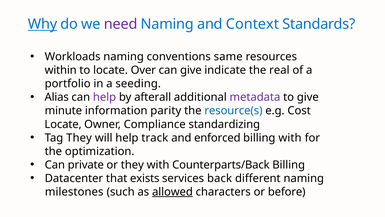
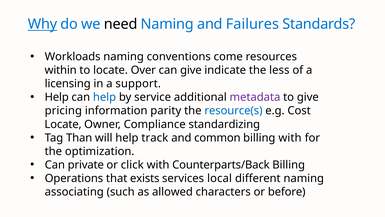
need colour: purple -> black
Context: Context -> Failures
same: same -> come
real: real -> less
portfolio: portfolio -> licensing
seeding: seeding -> support
Alias at (57, 97): Alias -> Help
help at (105, 97) colour: purple -> blue
afterall: afterall -> service
minute: minute -> pricing
Tag They: They -> Than
enforced: enforced -> common
or they: they -> click
Datacenter: Datacenter -> Operations
back: back -> local
milestones: milestones -> associating
allowed underline: present -> none
